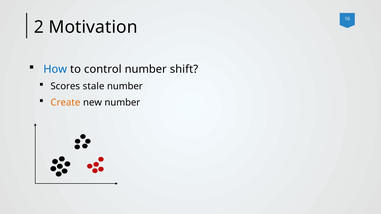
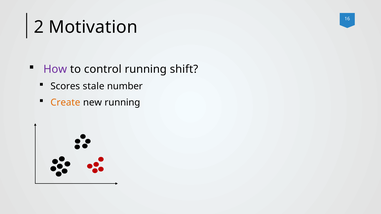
How colour: blue -> purple
control number: number -> running
new number: number -> running
